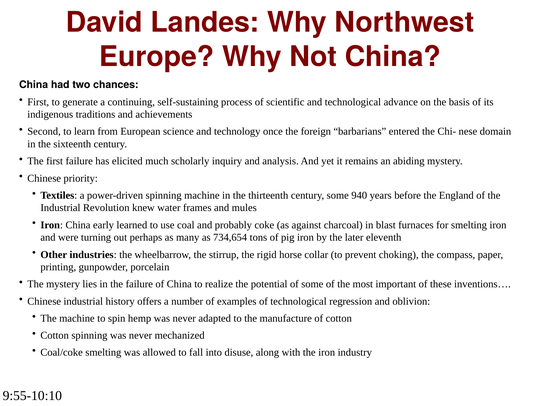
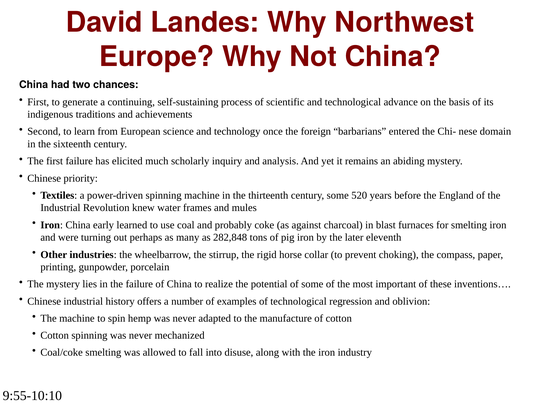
940: 940 -> 520
734,654: 734,654 -> 282,848
